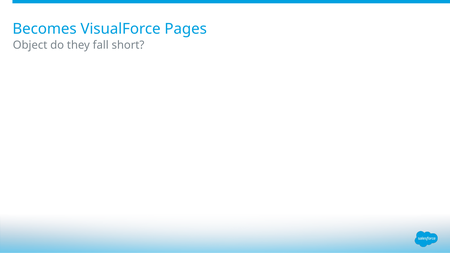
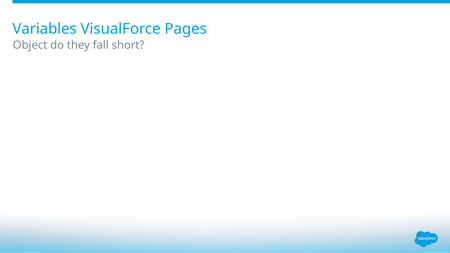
Becomes: Becomes -> Variables
